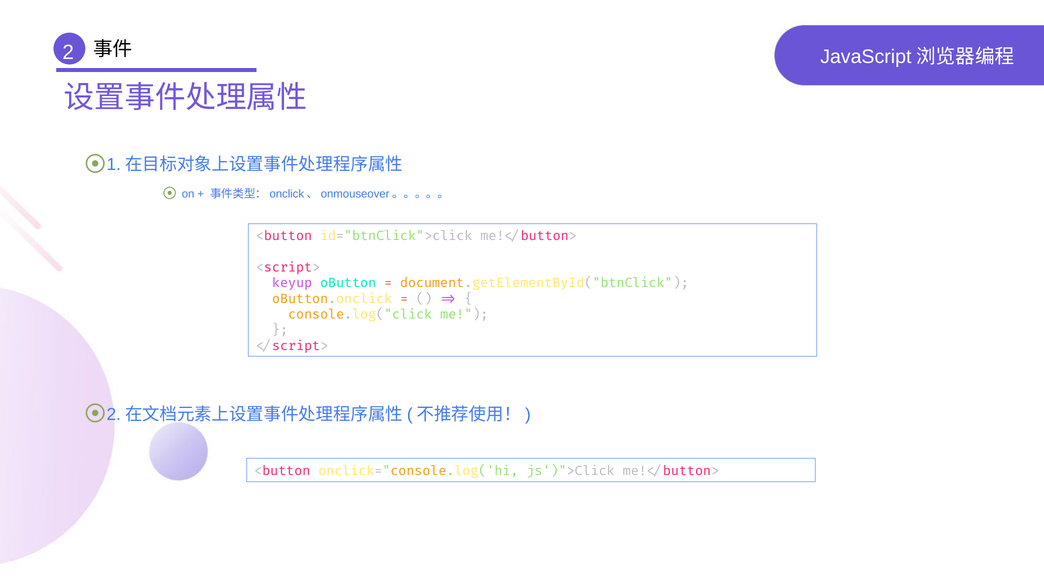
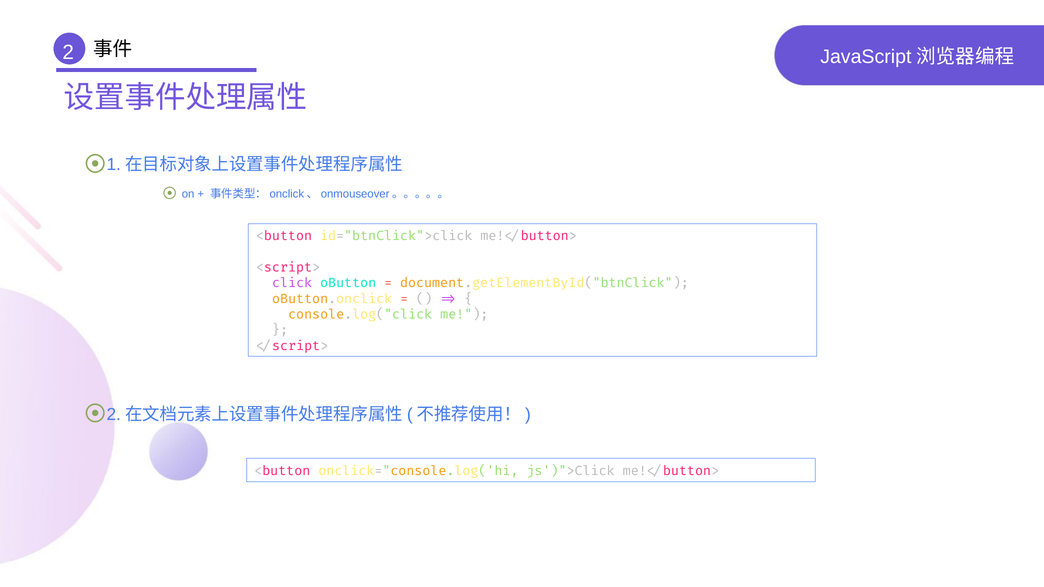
keyup: keyup -> click
